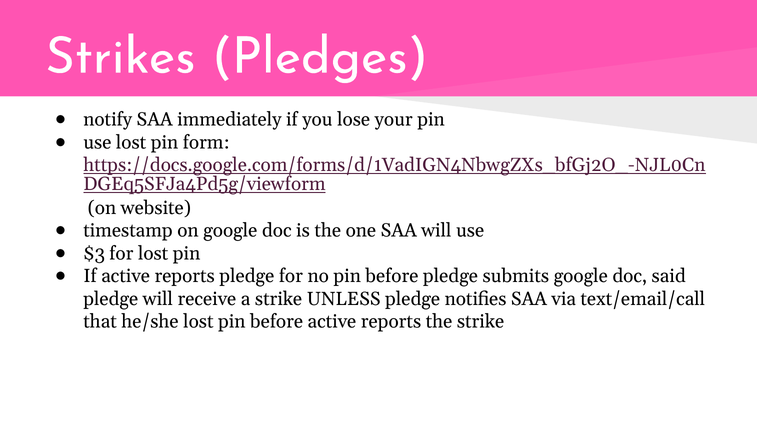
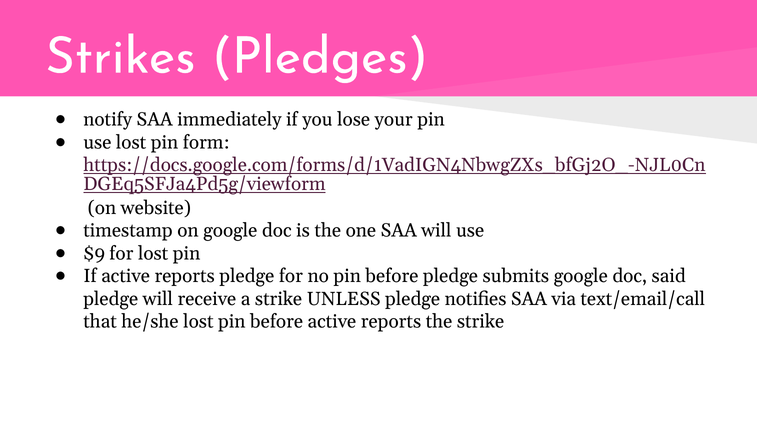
$3: $3 -> $9
